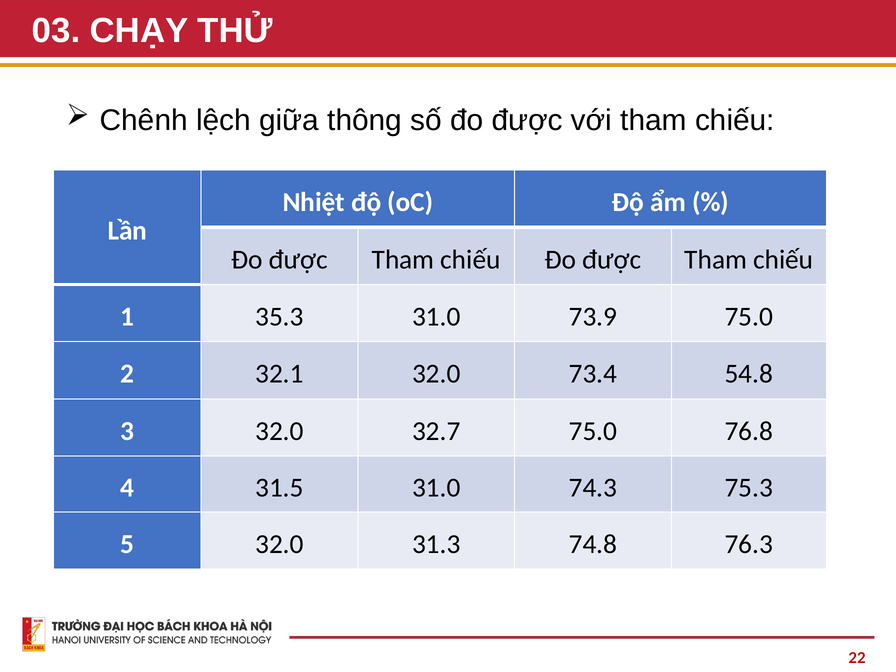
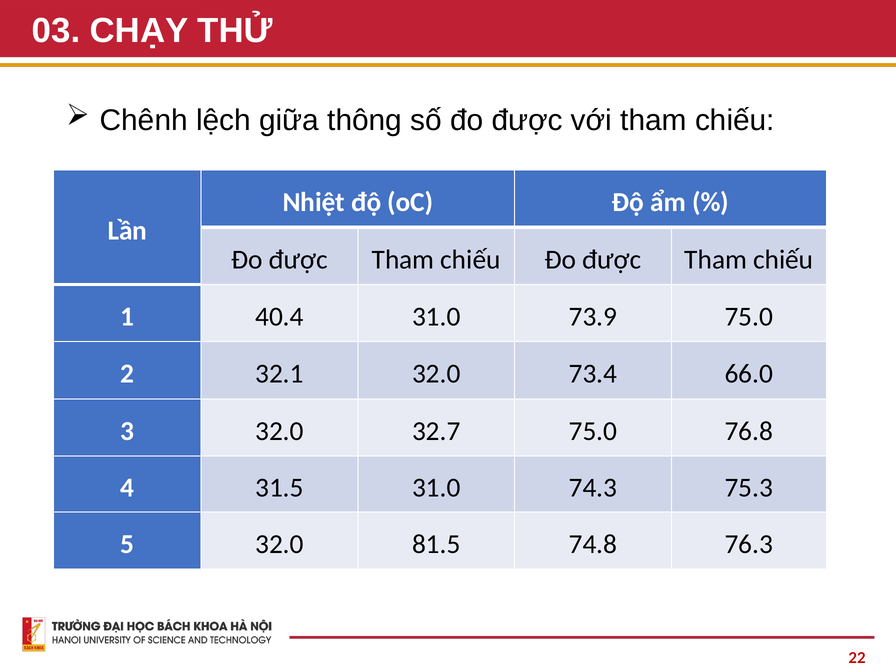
35.3: 35.3 -> 40.4
54.8: 54.8 -> 66.0
31.3: 31.3 -> 81.5
